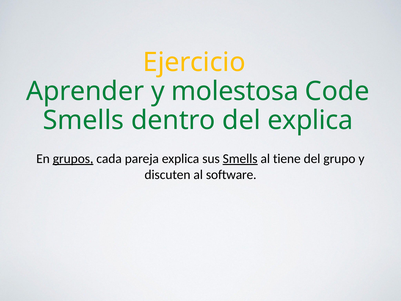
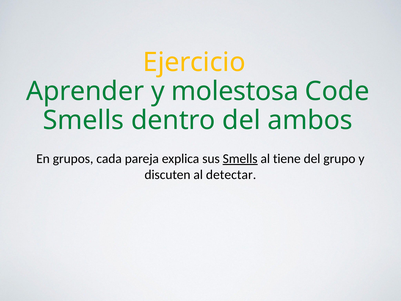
del explica: explica -> ambos
grupos underline: present -> none
software: software -> detectar
